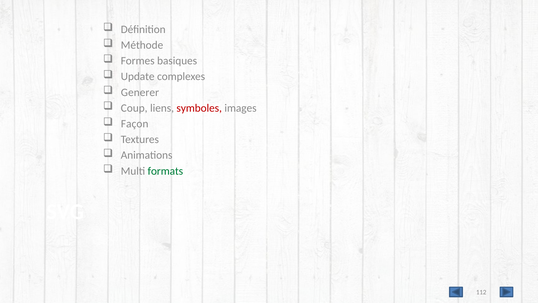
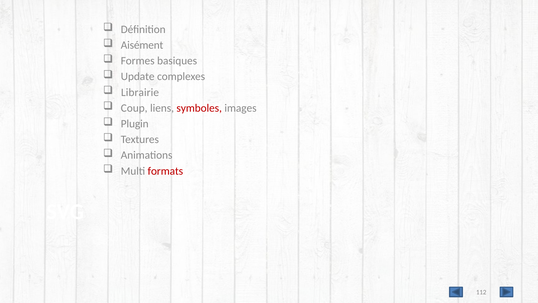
Méthode: Méthode -> Aisément
Generer: Generer -> Librairie
Façon: Façon -> Plugin
formats colour: green -> red
